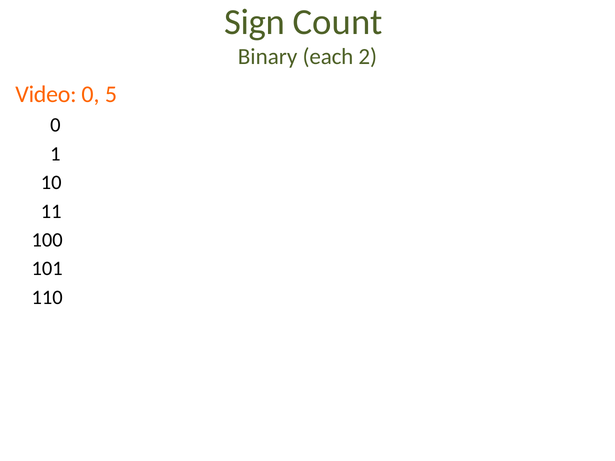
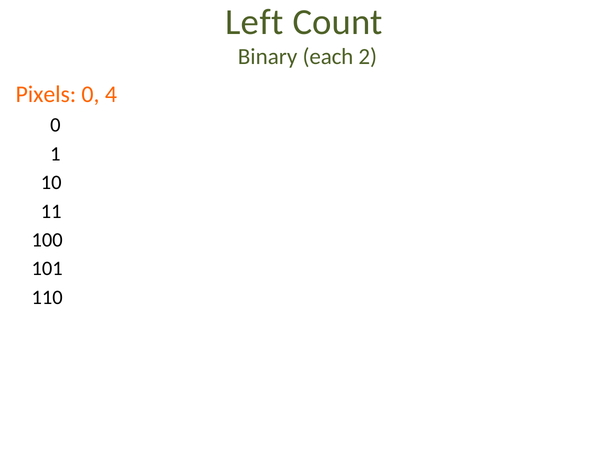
Sign: Sign -> Left
Video: Video -> Pixels
5: 5 -> 4
